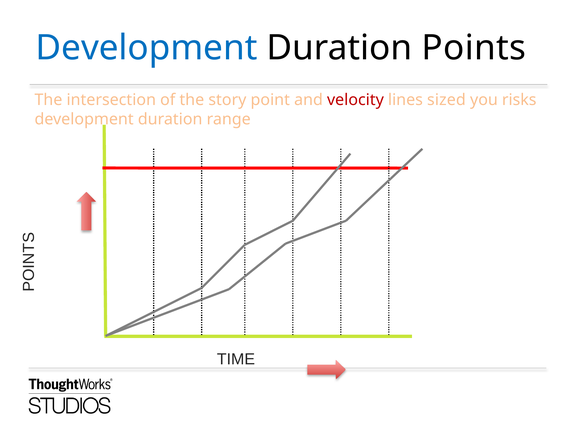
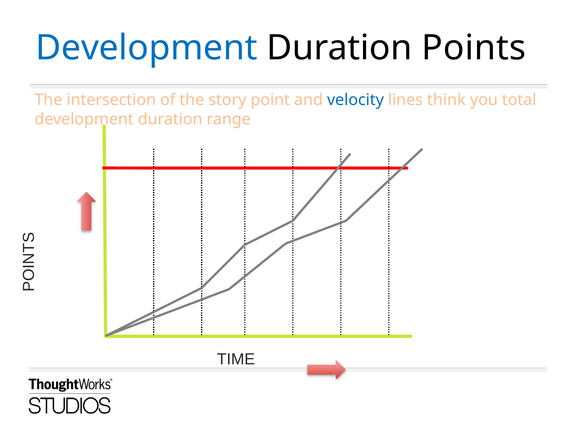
velocity colour: red -> blue
sized: sized -> think
risks: risks -> total
